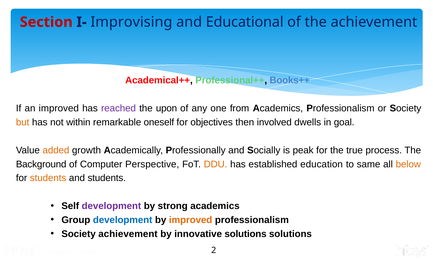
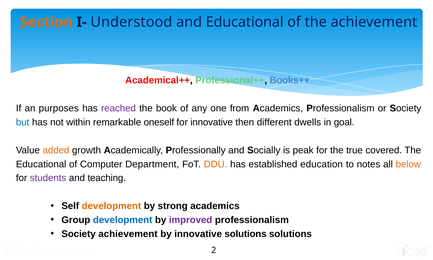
Section colour: red -> orange
Improvising: Improvising -> Understood
an improved: improved -> purposes
upon: upon -> book
but colour: orange -> blue
for objectives: objectives -> innovative
involved: involved -> different
process: process -> covered
Background at (41, 164): Background -> Educational
Perspective: Perspective -> Department
same: same -> notes
students at (48, 178) colour: orange -> purple
and students: students -> teaching
development at (111, 206) colour: purple -> orange
improved at (191, 220) colour: orange -> purple
